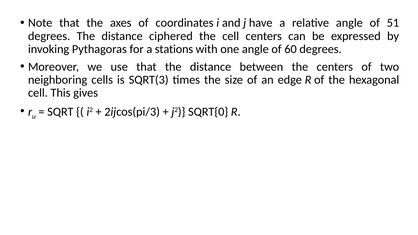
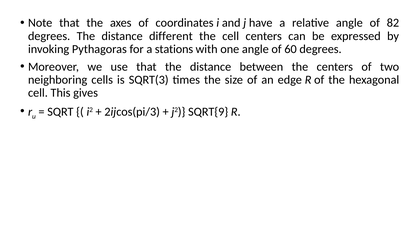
51: 51 -> 82
ciphered: ciphered -> different
SQRT{0: SQRT{0 -> SQRT{9
